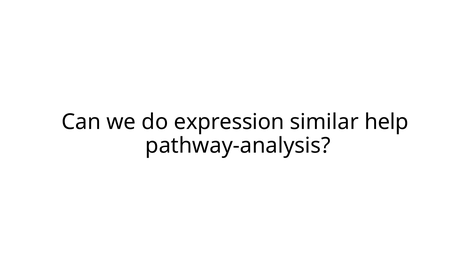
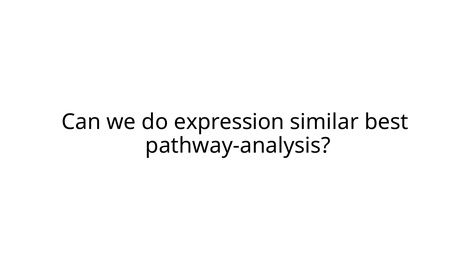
help: help -> best
